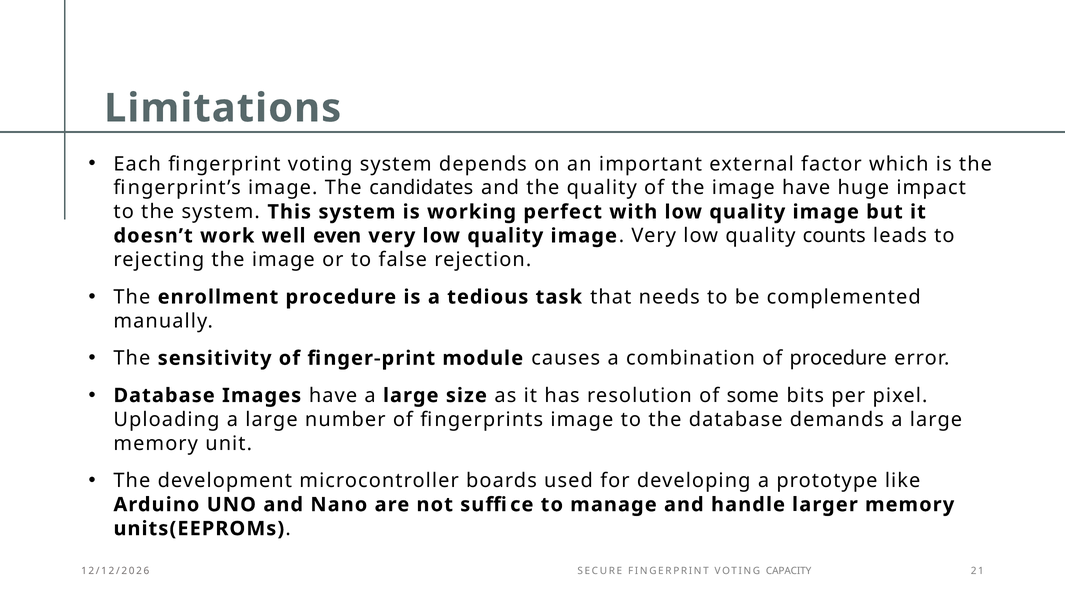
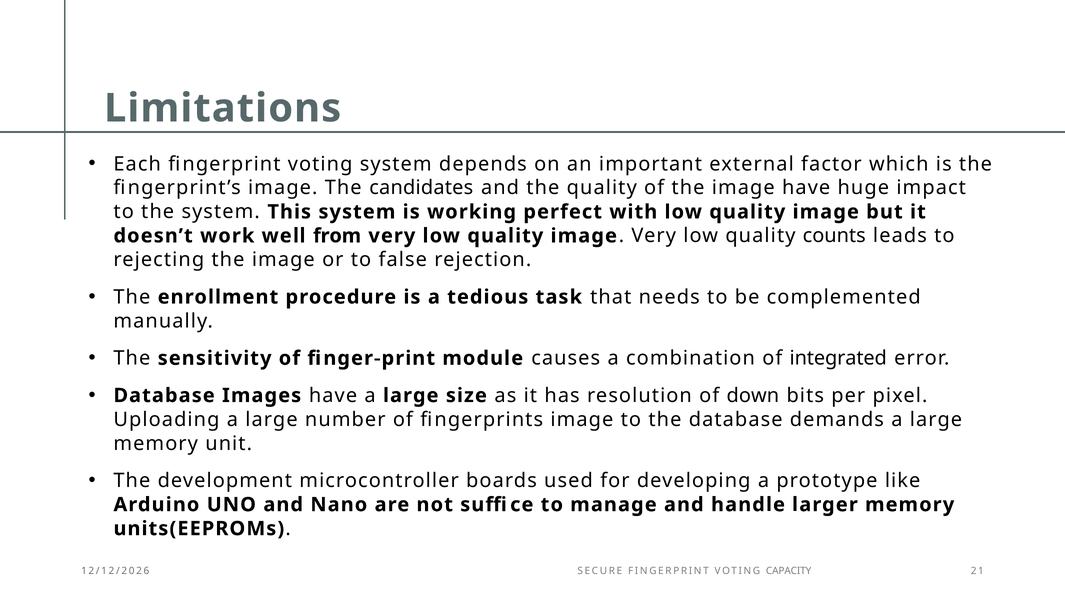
even: even -> from
of procedure: procedure -> integrated
some: some -> down
